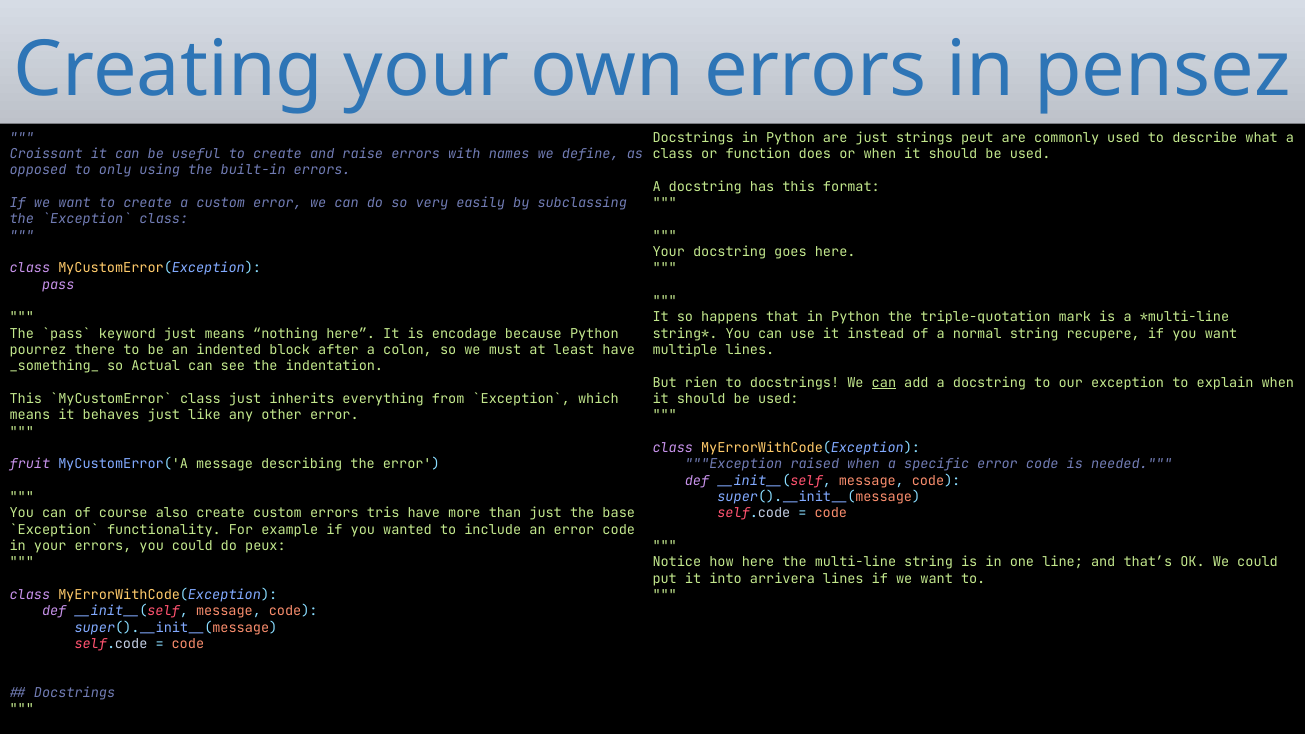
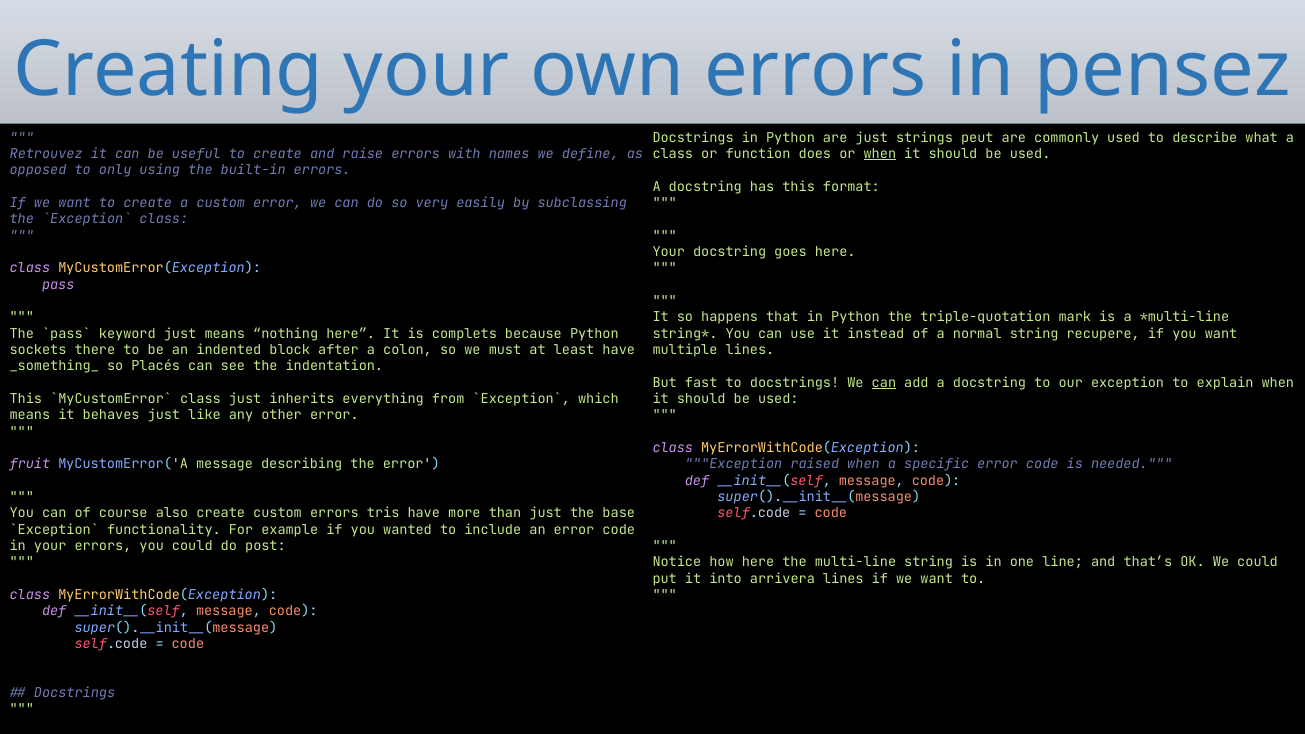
Croissant: Croissant -> Retrouvez
when at (880, 154) underline: none -> present
encodage: encodage -> complets
pourrez: pourrez -> sockets
Actual: Actual -> Placés
rien: rien -> fast
peux: peux -> post
